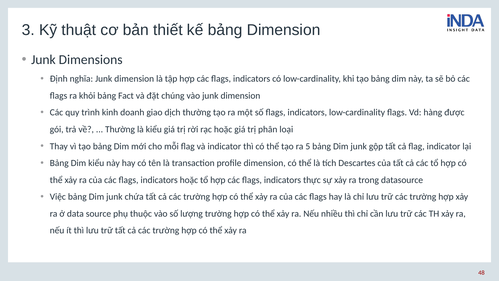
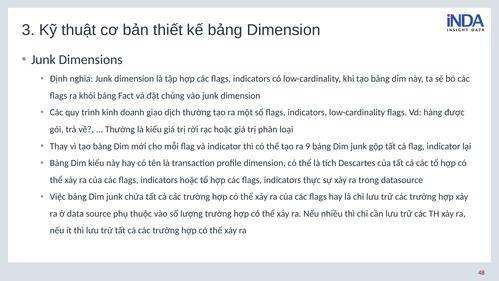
5: 5 -> 9
